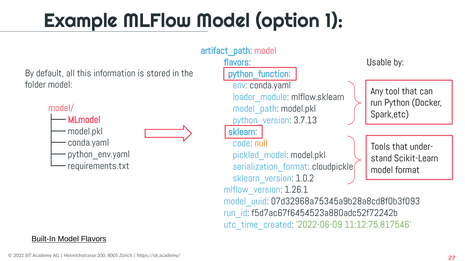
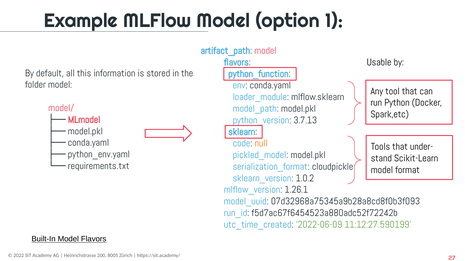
11:12:75.817546: 11:12:75.817546 -> 11:12:27.590199
